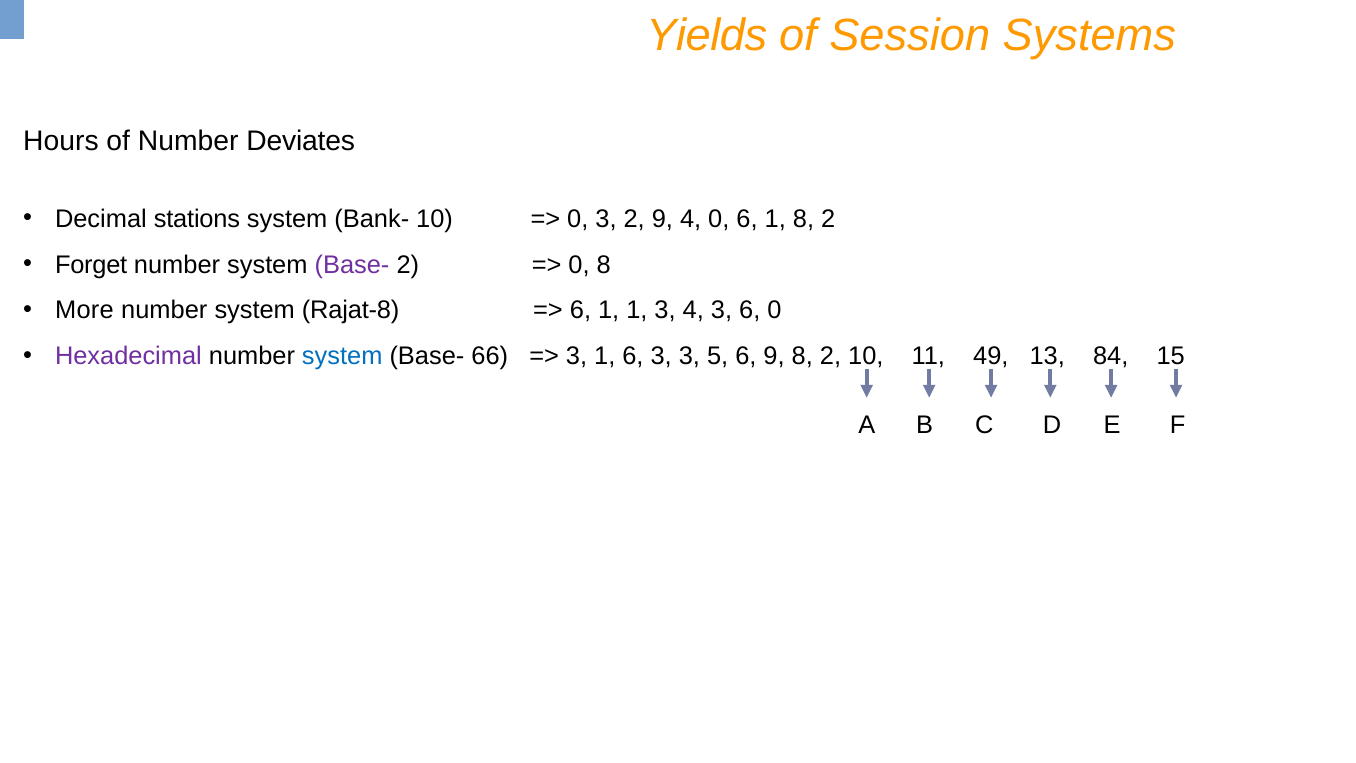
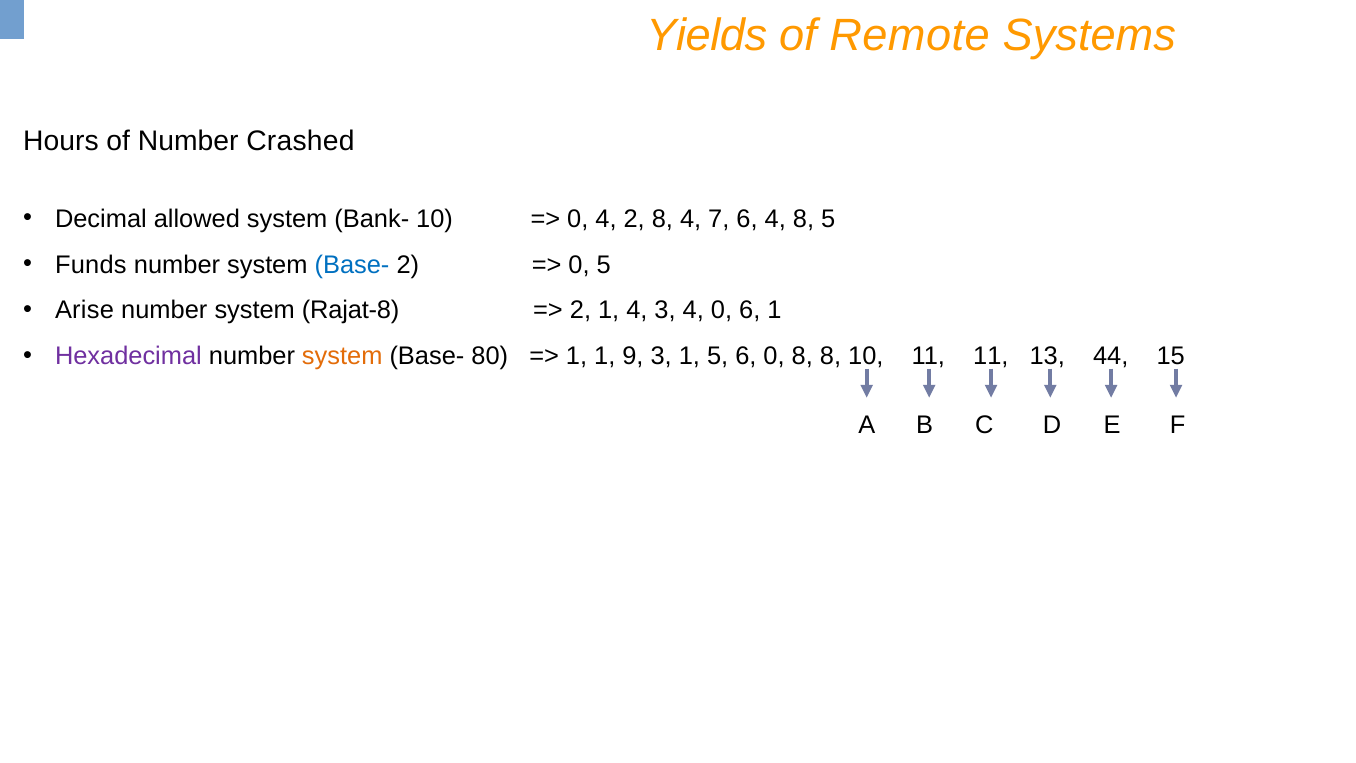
Session: Session -> Remote
Deviates: Deviates -> Crashed
stations: stations -> allowed
0 3: 3 -> 4
2 9: 9 -> 8
4 0: 0 -> 7
1 at (775, 219): 1 -> 4
2 at (828, 219): 2 -> 5
Forget: Forget -> Funds
Base- at (352, 265) colour: purple -> blue
0 8: 8 -> 5
More: More -> Arise
6 at (580, 310): 6 -> 2
1 1: 1 -> 4
4 3: 3 -> 0
6 0: 0 -> 1
system at (342, 356) colour: blue -> orange
66: 66 -> 80
3 at (577, 356): 3 -> 1
1 6: 6 -> 9
3 3: 3 -> 1
6 9: 9 -> 0
2 at (830, 356): 2 -> 8
11 49: 49 -> 11
84: 84 -> 44
